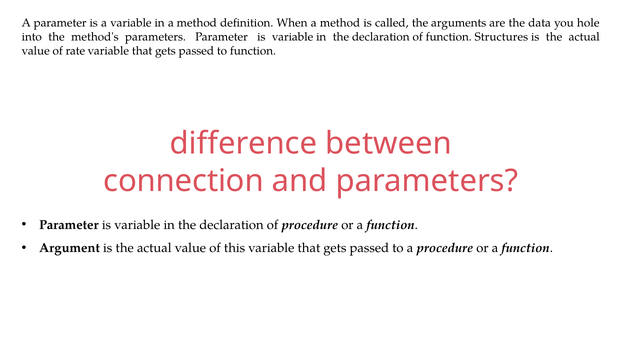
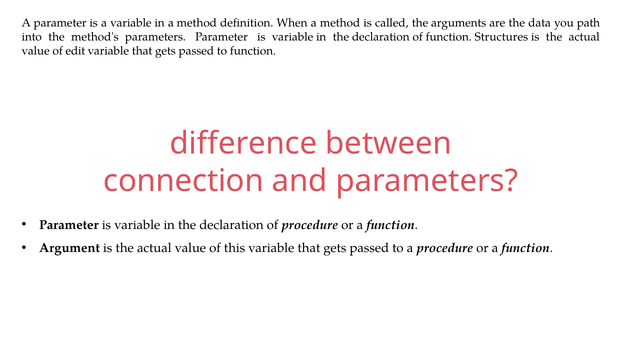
hole: hole -> path
rate: rate -> edit
